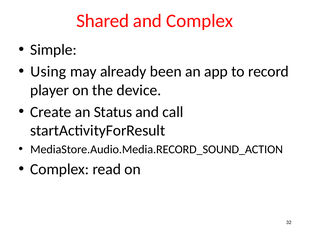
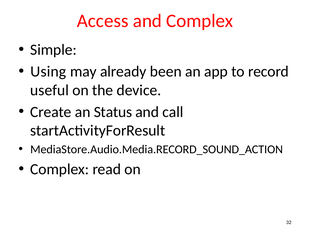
Shared: Shared -> Access
player: player -> useful
